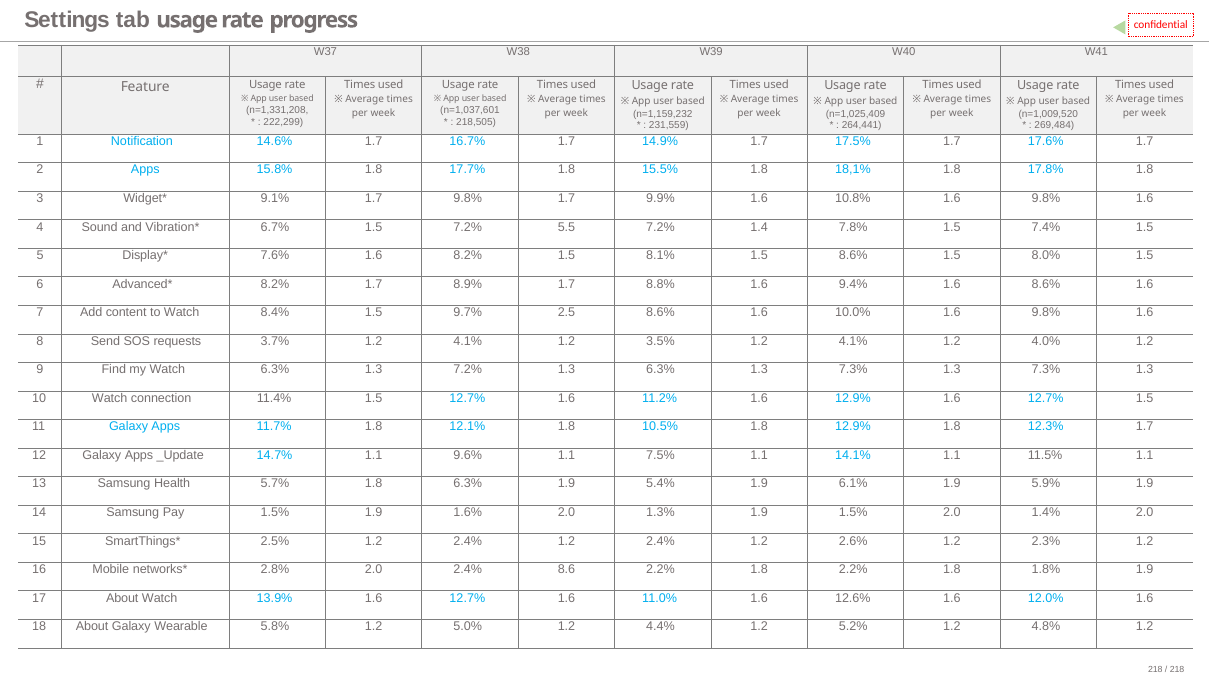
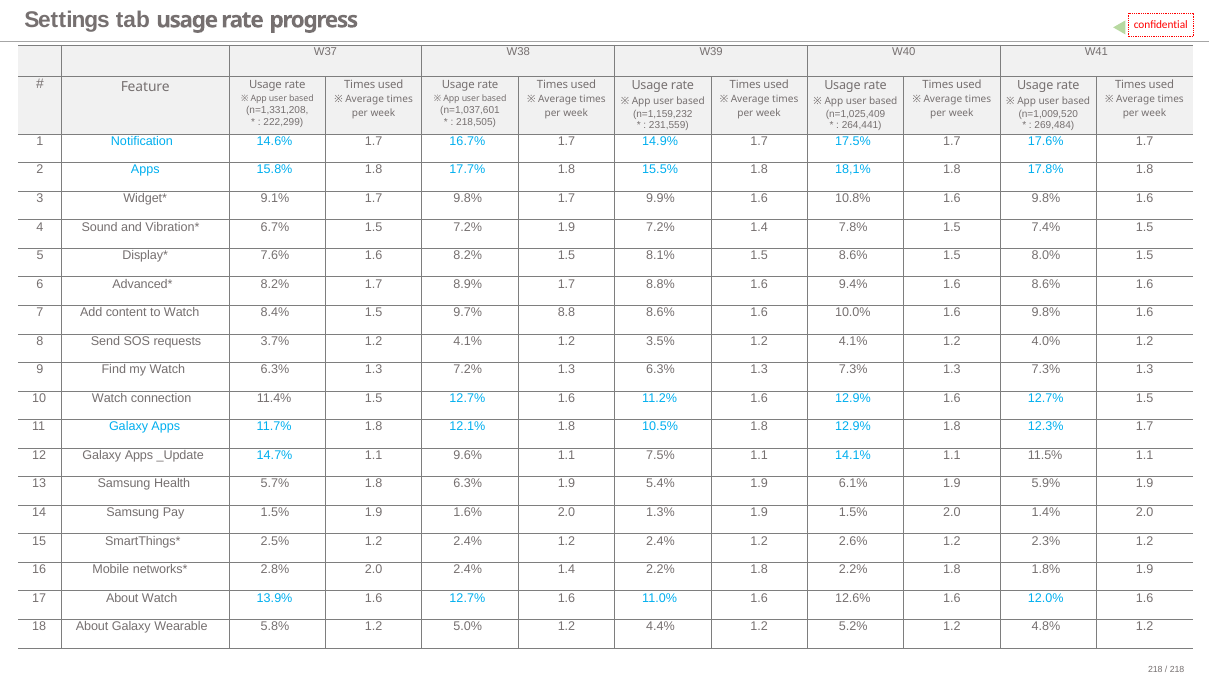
7.2% 5.5: 5.5 -> 1.9
2.5: 2.5 -> 8.8
2.4% 8.6: 8.6 -> 1.4
